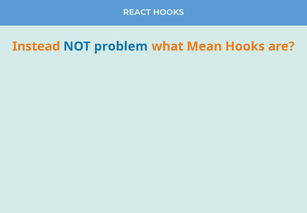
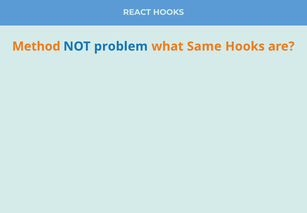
Instead: Instead -> Method
Mean: Mean -> Same
